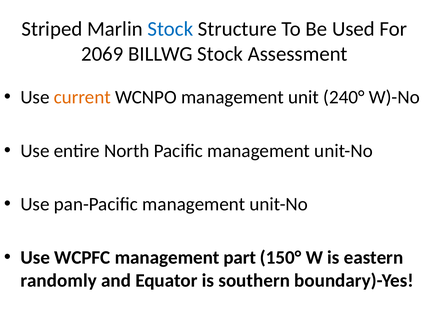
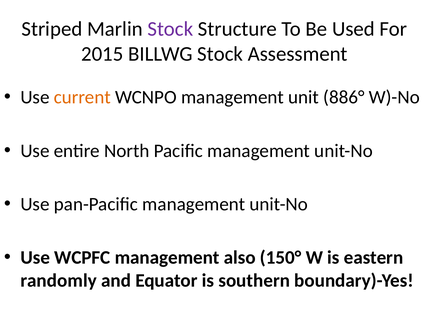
Stock at (170, 29) colour: blue -> purple
2069: 2069 -> 2015
240°: 240° -> 886°
part: part -> also
